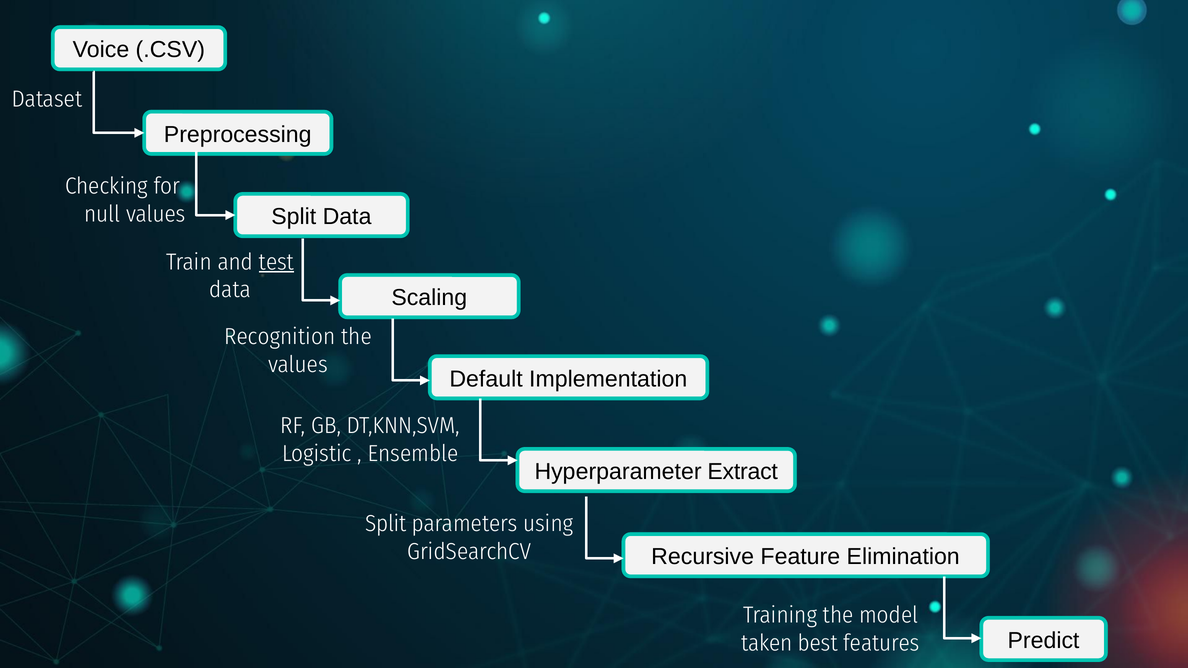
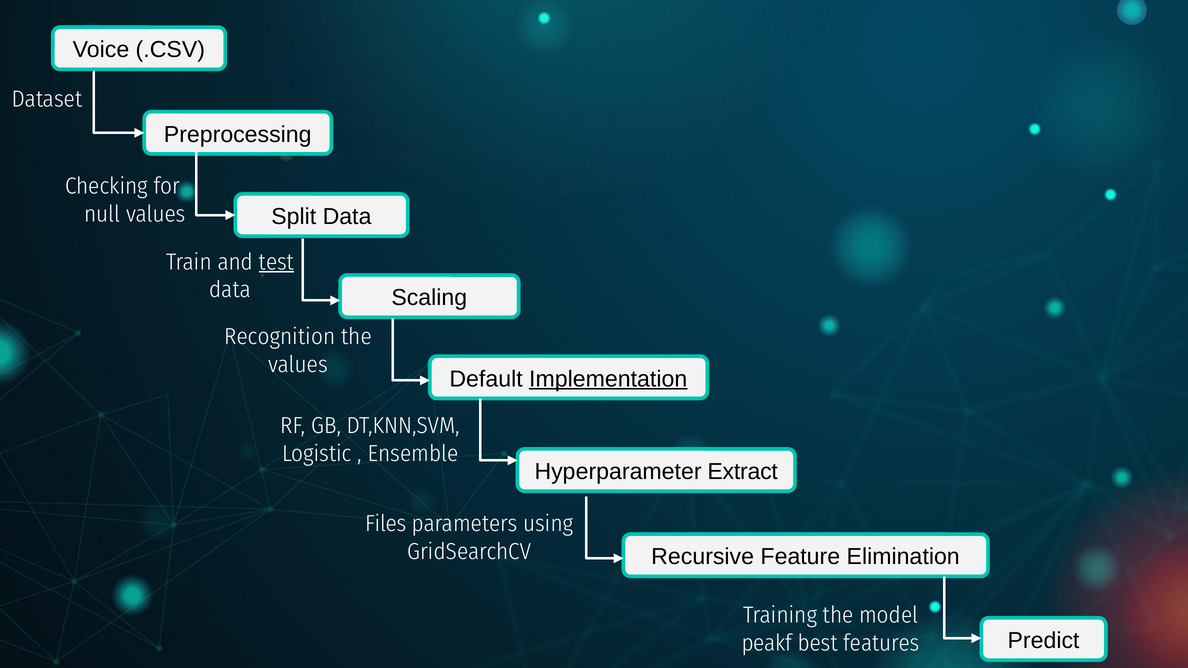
Implementation underline: none -> present
Split at (386, 524): Split -> Files
taken: taken -> peakf
